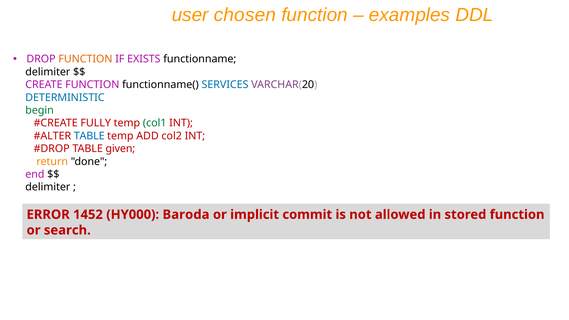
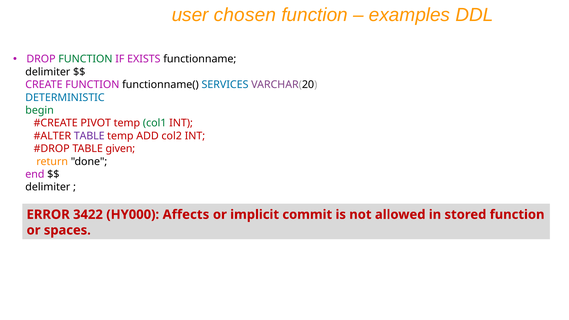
FUNCTION at (85, 59) colour: orange -> green
FULLY: FULLY -> PIVOT
TABLE at (89, 136) colour: blue -> purple
1452: 1452 -> 3422
Baroda: Baroda -> Affects
search: search -> spaces
